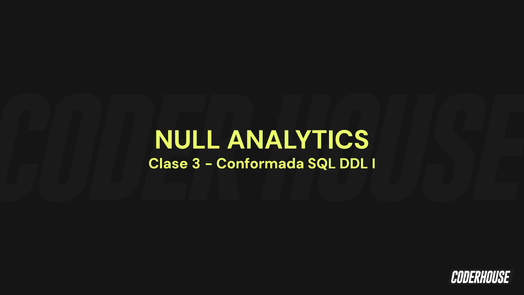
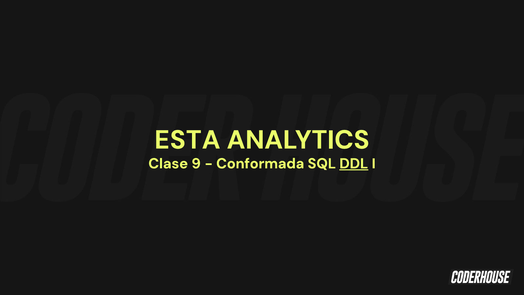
NULL: NULL -> ESTA
3: 3 -> 9
DDL underline: none -> present
